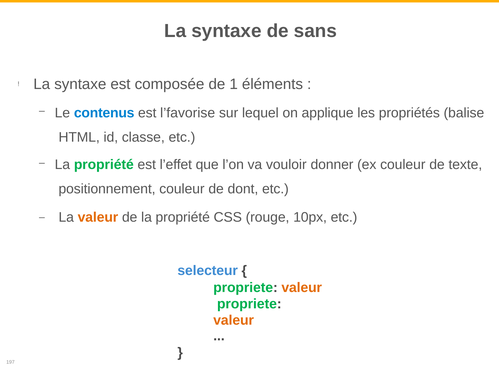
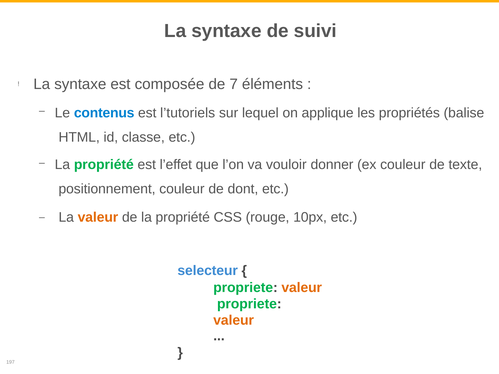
sans: sans -> suivi
1: 1 -> 7
l’favorise: l’favorise -> l’tutoriels
